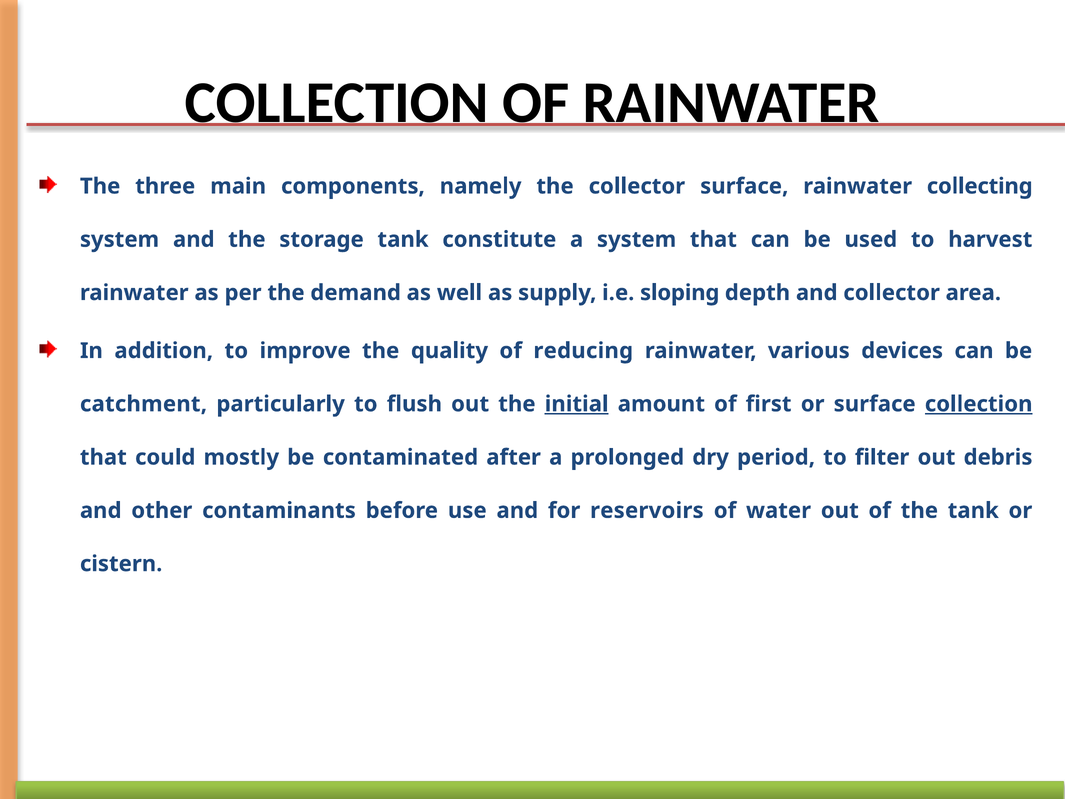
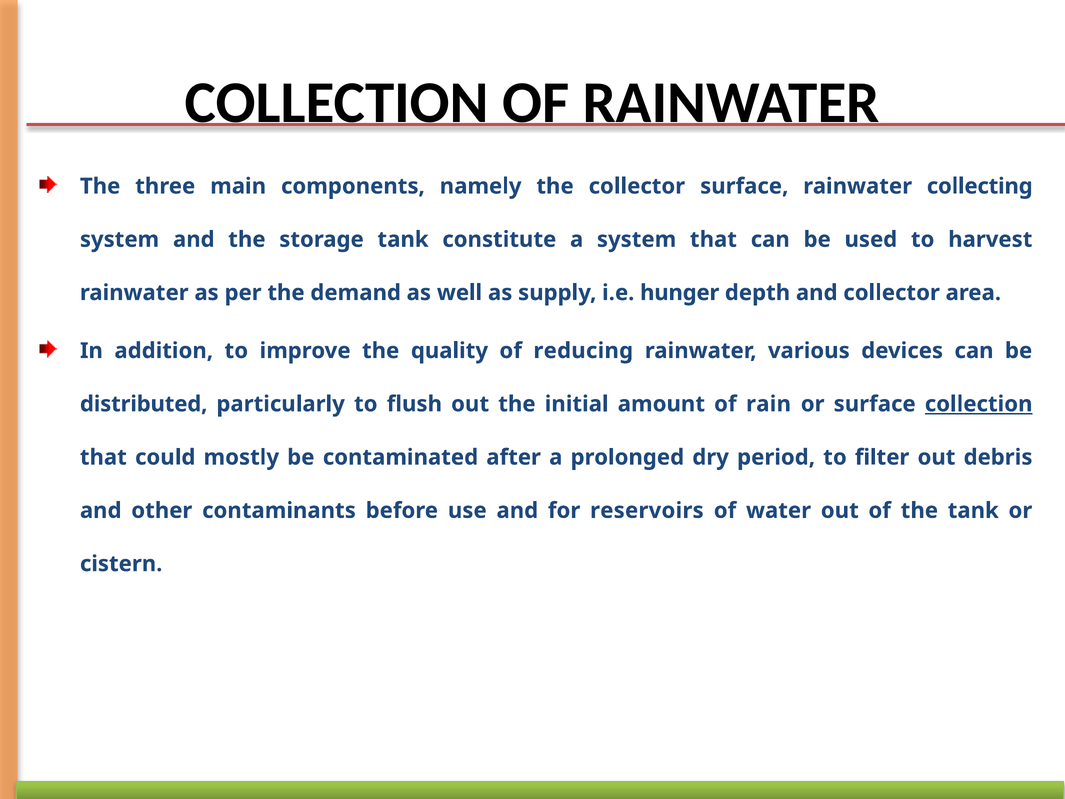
sloping: sloping -> hunger
catchment: catchment -> distributed
initial underline: present -> none
first: first -> rain
